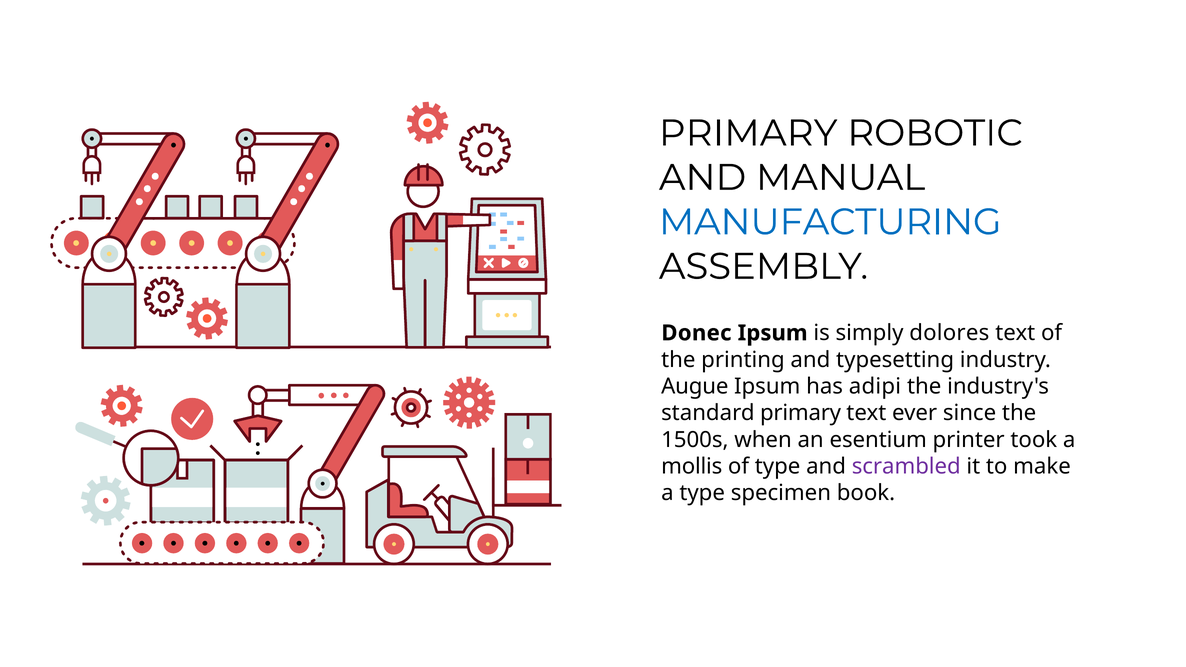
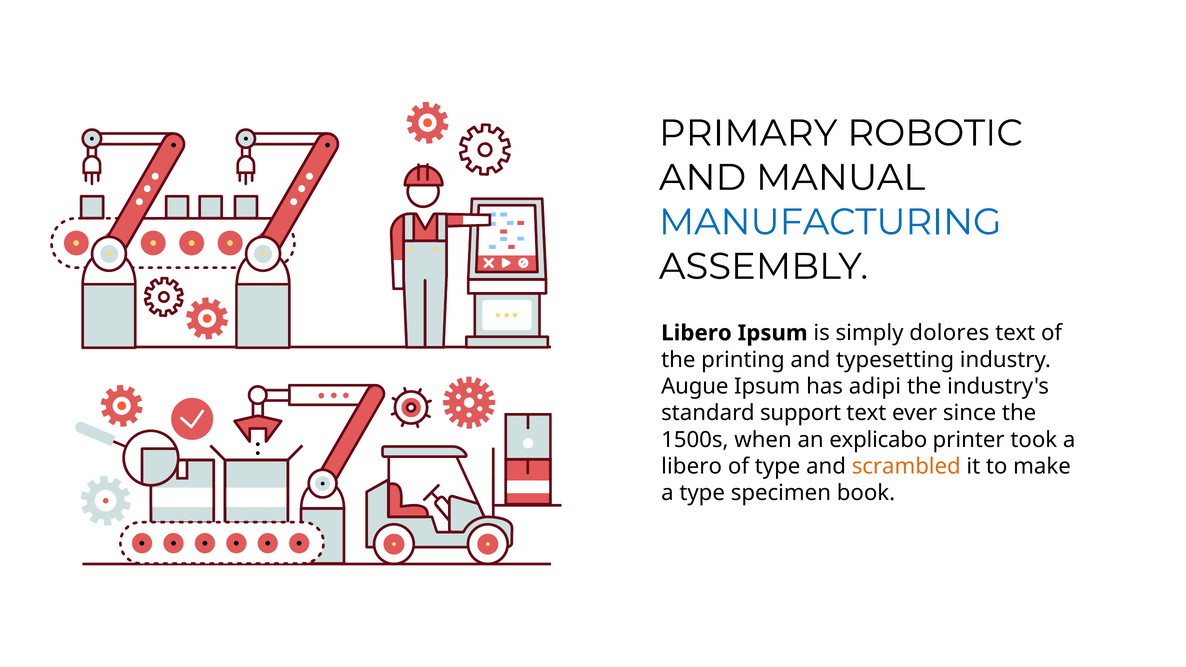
Donec at (696, 333): Donec -> Libero
standard primary: primary -> support
esentium: esentium -> explicabo
mollis at (692, 466): mollis -> libero
scrambled colour: purple -> orange
